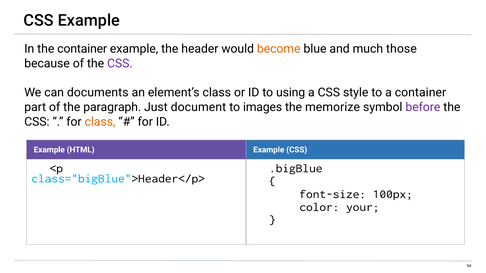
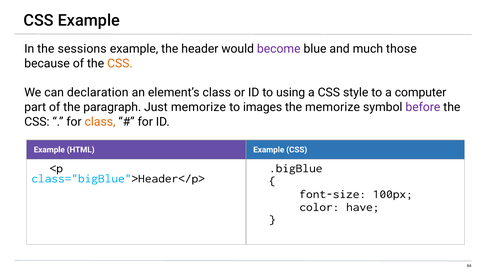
the container: container -> sessions
become colour: orange -> purple
CSS at (120, 64) colour: purple -> orange
documents: documents -> declaration
a container: container -> computer
Just document: document -> memorize
your: your -> have
